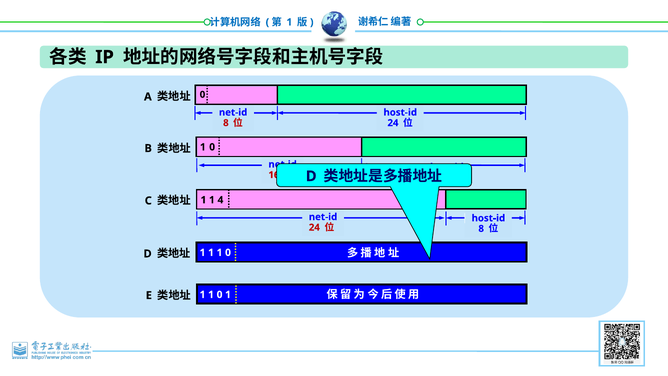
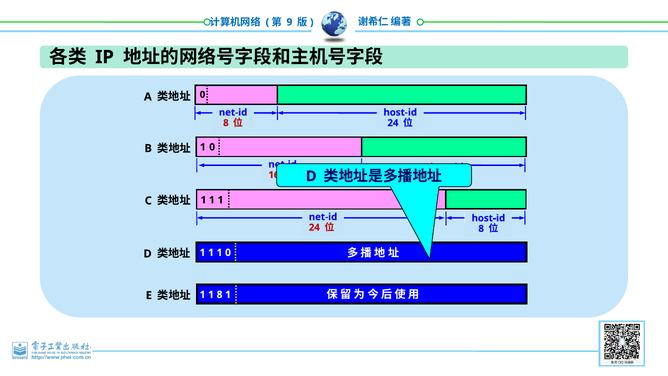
1 at (289, 22): 1 -> 9
4 at (220, 200): 4 -> 1
0 at (220, 294): 0 -> 8
